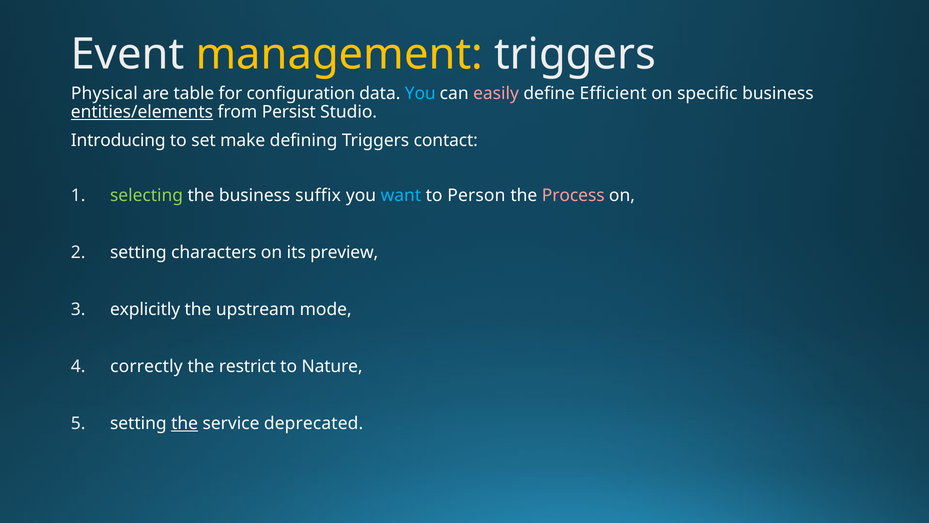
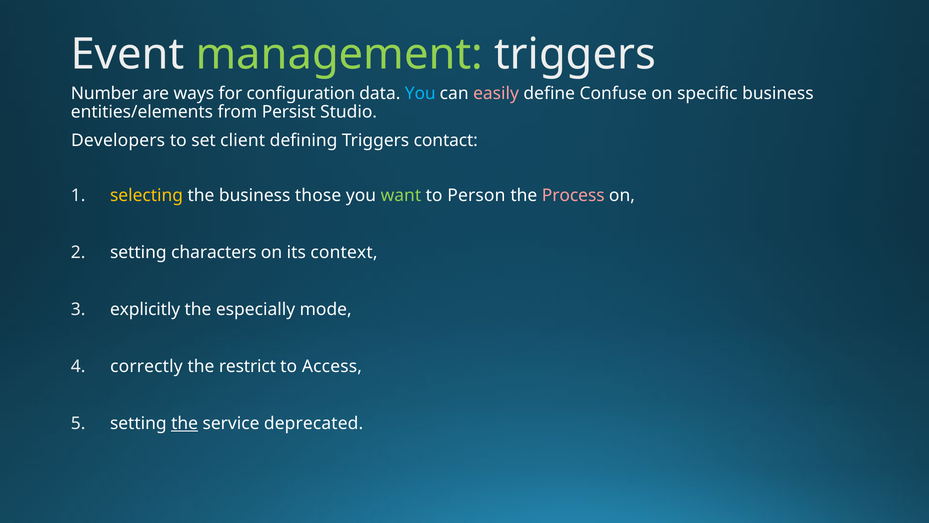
management colour: yellow -> light green
Physical: Physical -> Number
table: table -> ways
Efficient: Efficient -> Confuse
entities/elements underline: present -> none
Introducing: Introducing -> Developers
make: make -> client
selecting colour: light green -> yellow
suffix: suffix -> those
want colour: light blue -> light green
preview: preview -> context
upstream: upstream -> especially
Nature: Nature -> Access
